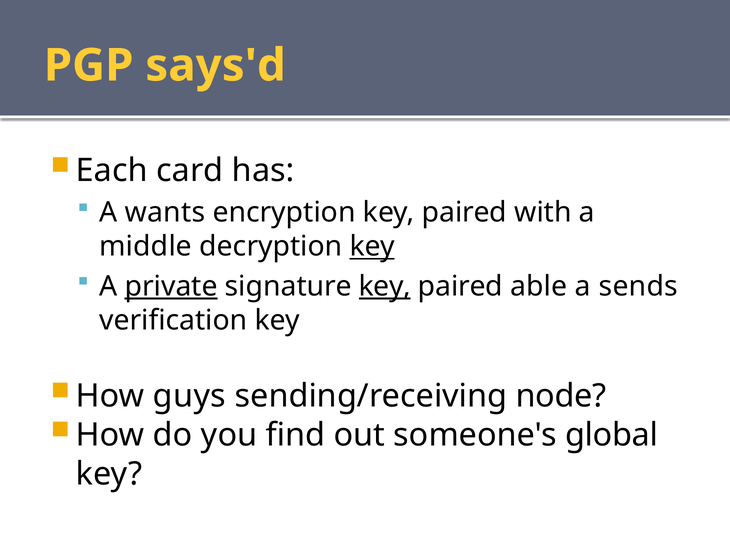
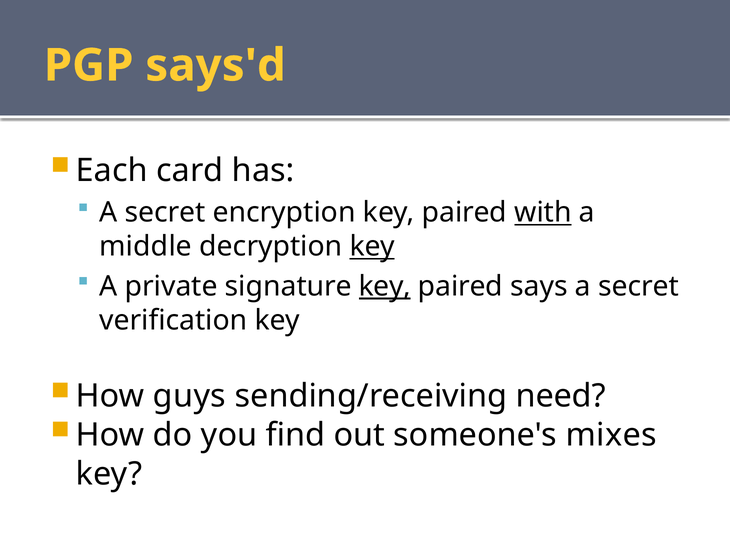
wants at (165, 213): wants -> secret
with underline: none -> present
private underline: present -> none
able: able -> says
sends at (638, 287): sends -> secret
node: node -> need
global: global -> mixes
